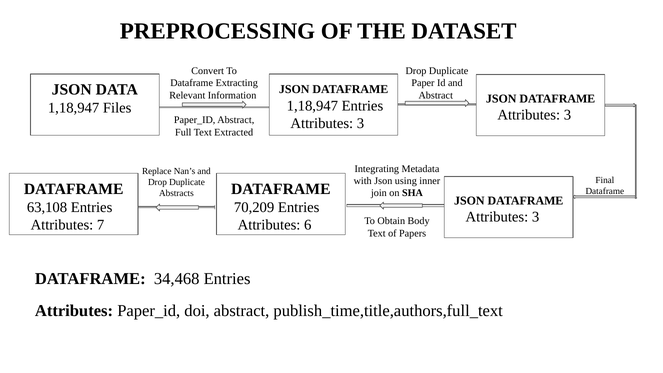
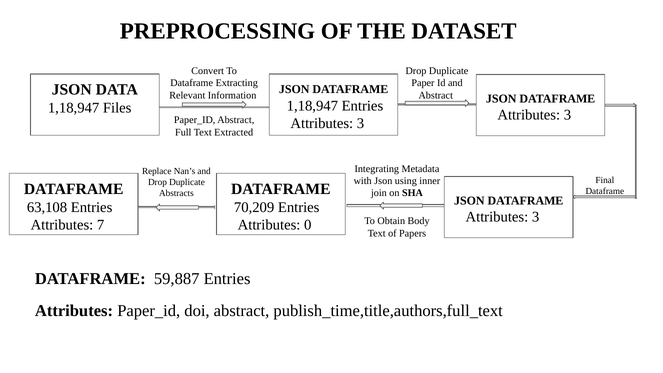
6: 6 -> 0
34,468: 34,468 -> 59,887
